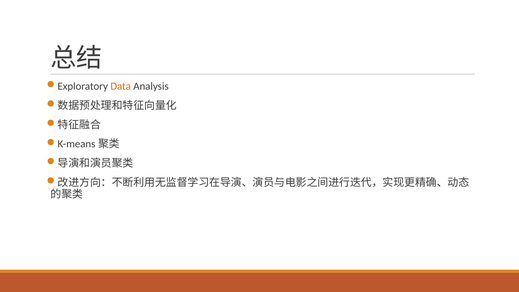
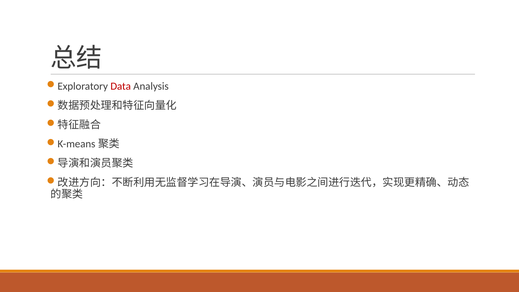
Data colour: orange -> red
